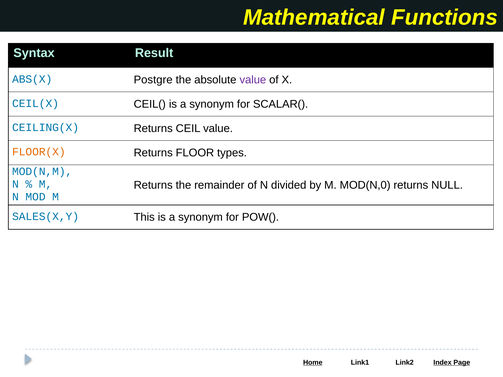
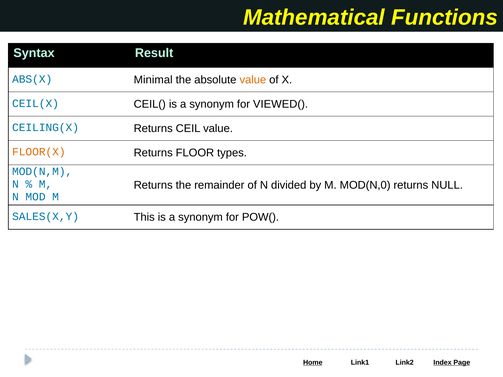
Postgre: Postgre -> Minimal
value at (253, 80) colour: purple -> orange
SCALAR(: SCALAR( -> VIEWED(
